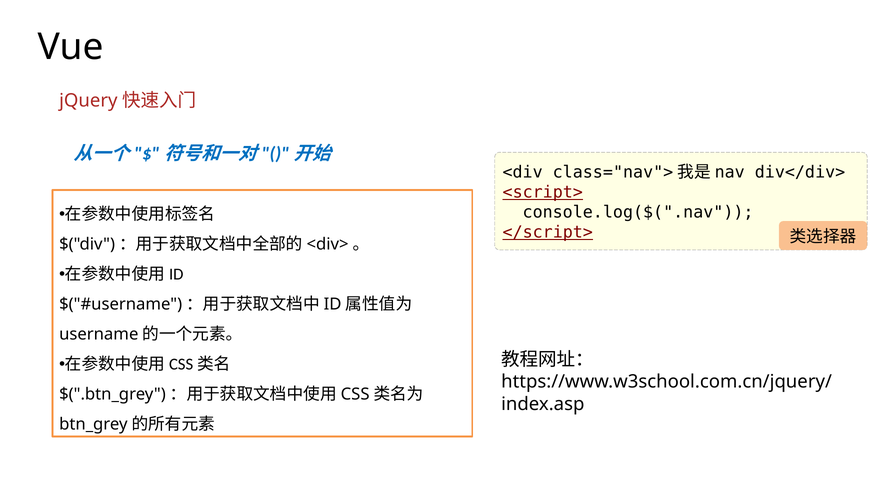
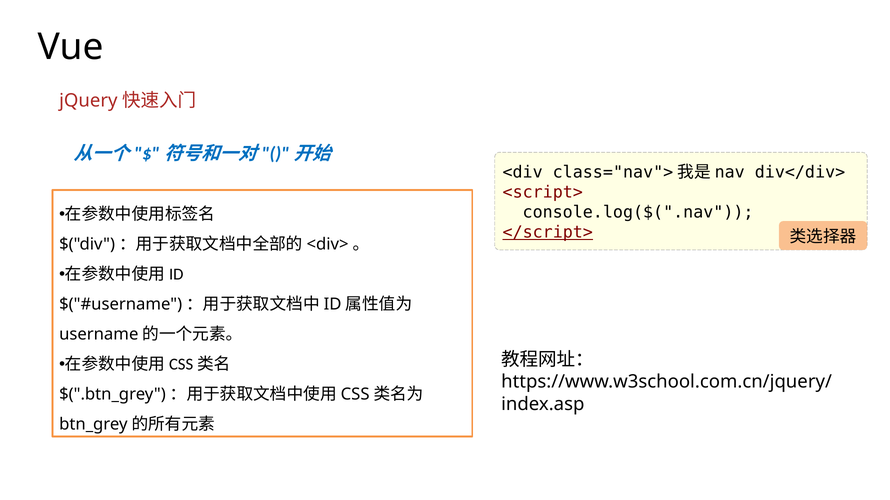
<script> underline: present -> none
